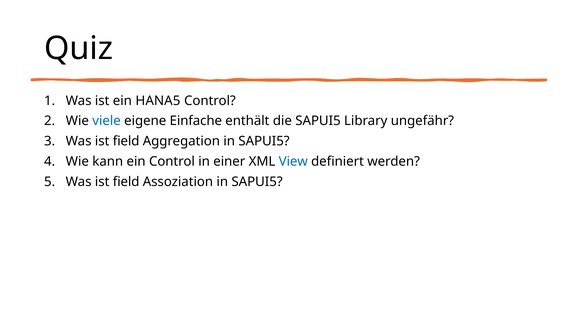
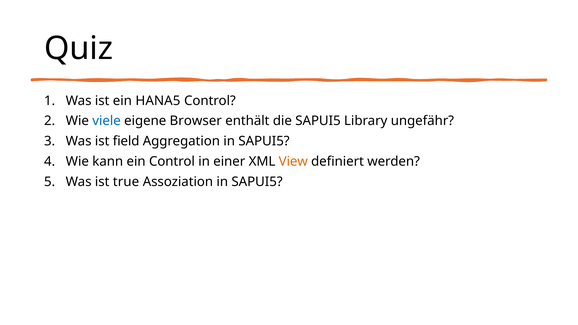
Einfache: Einfache -> Browser
View colour: blue -> orange
field at (126, 182): field -> true
